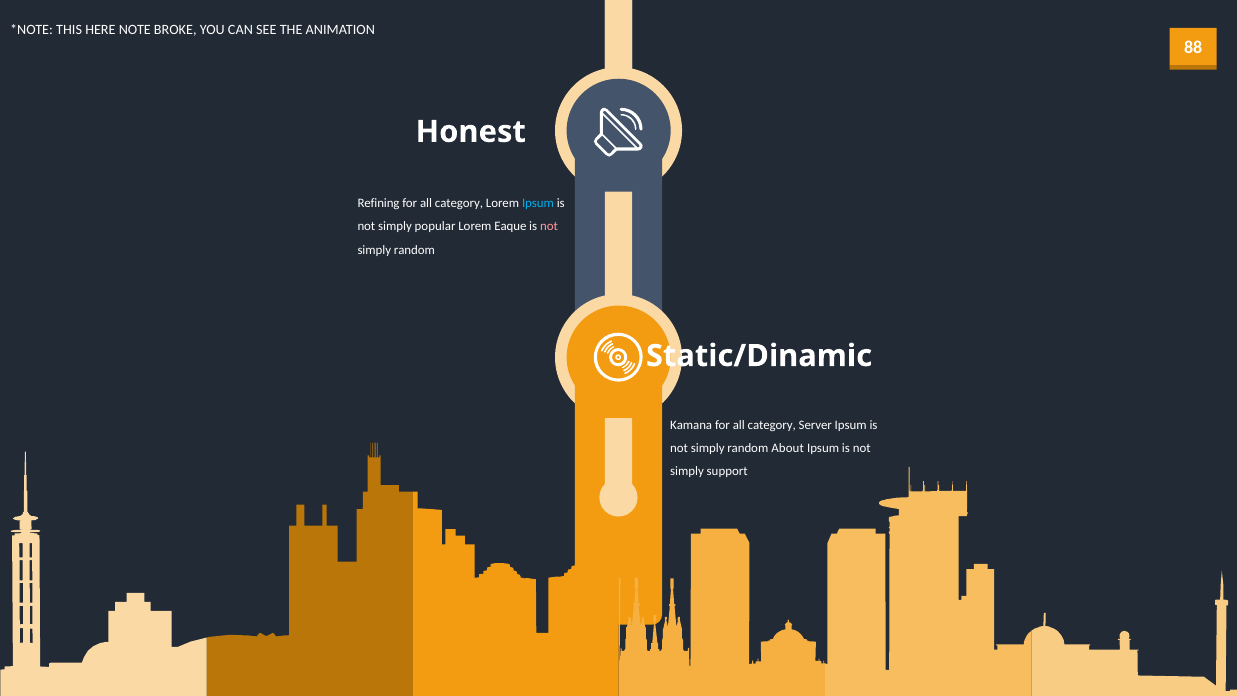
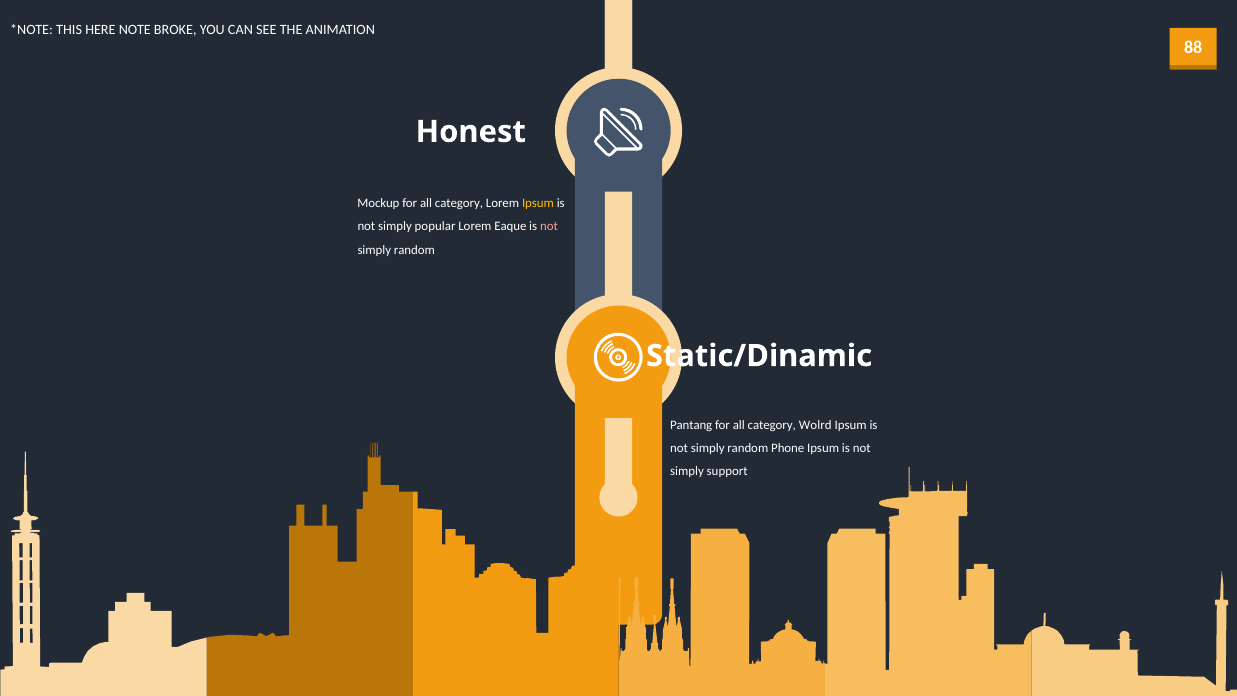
Refining: Refining -> Mockup
Ipsum at (538, 203) colour: light blue -> yellow
Kamana: Kamana -> Pantang
Server: Server -> Wolrd
About: About -> Phone
